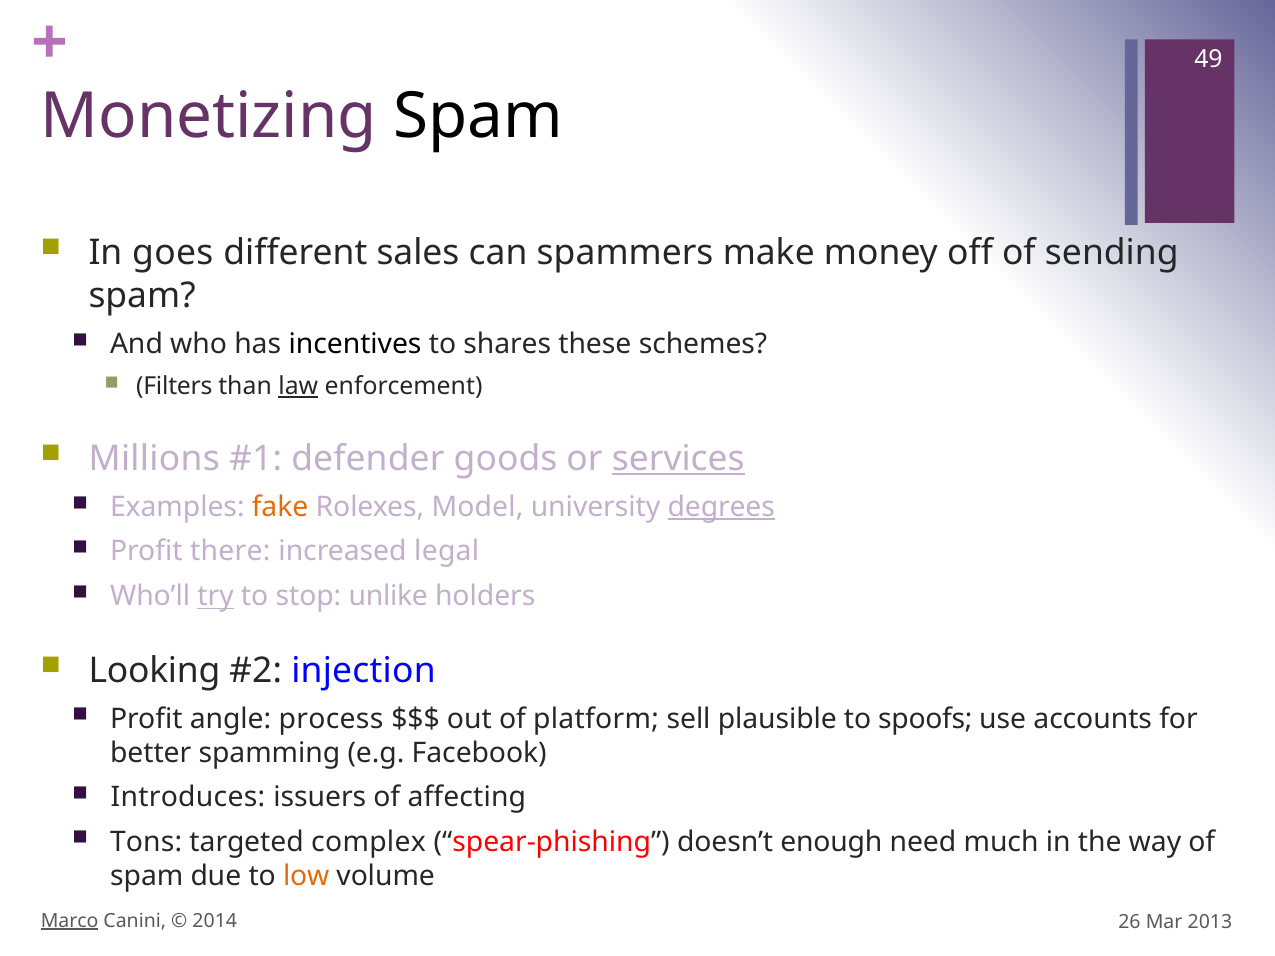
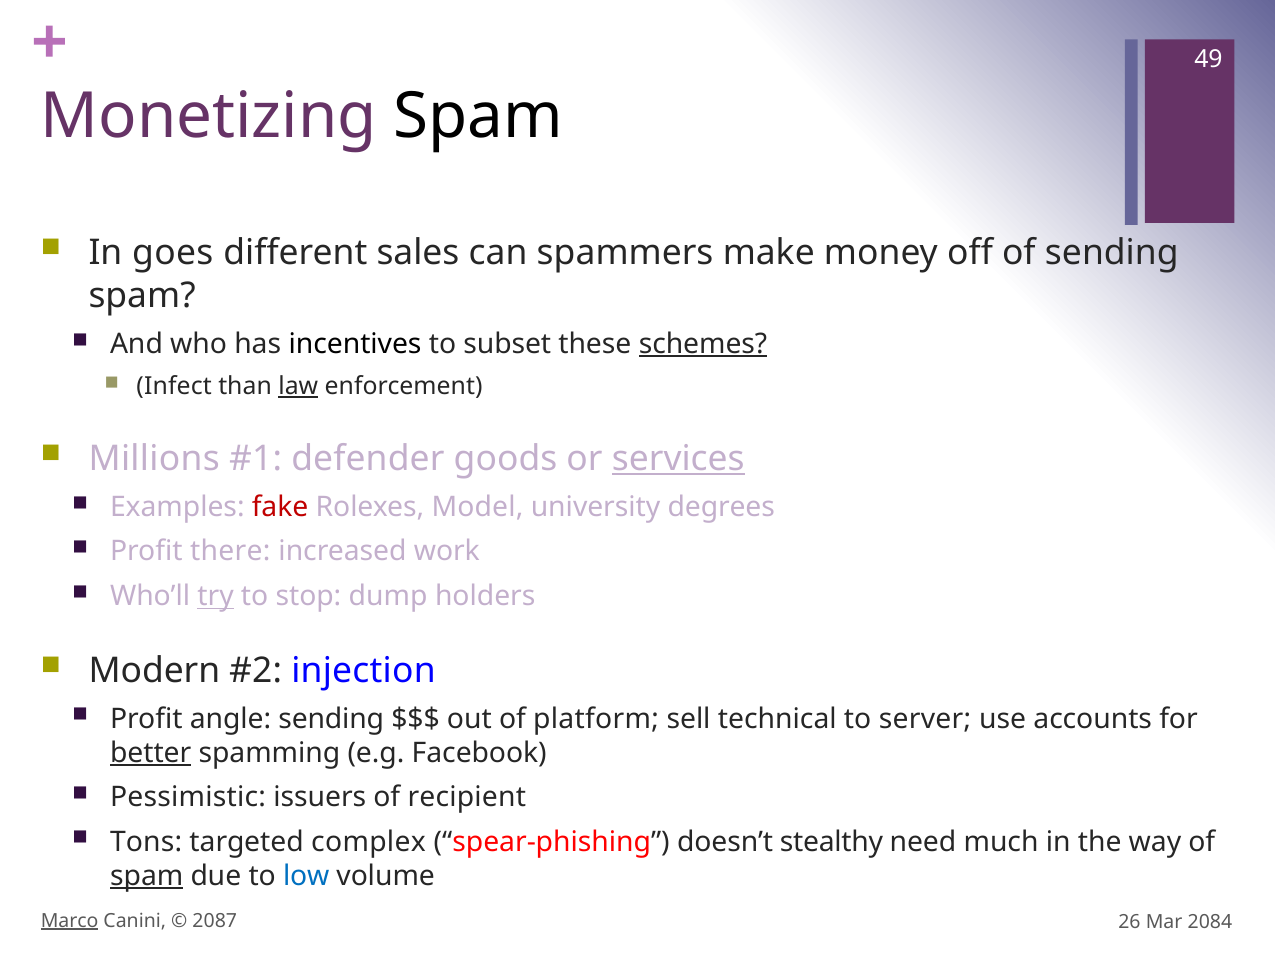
shares: shares -> subset
schemes underline: none -> present
Filters: Filters -> Infect
fake colour: orange -> red
degrees underline: present -> none
legal: legal -> work
unlike: unlike -> dump
Looking: Looking -> Modern
angle process: process -> sending
plausible: plausible -> technical
spoofs: spoofs -> server
better underline: none -> present
Introduces: Introduces -> Pessimistic
affecting: affecting -> recipient
enough: enough -> stealthy
spam at (147, 876) underline: none -> present
low colour: orange -> blue
2014: 2014 -> 2087
2013: 2013 -> 2084
